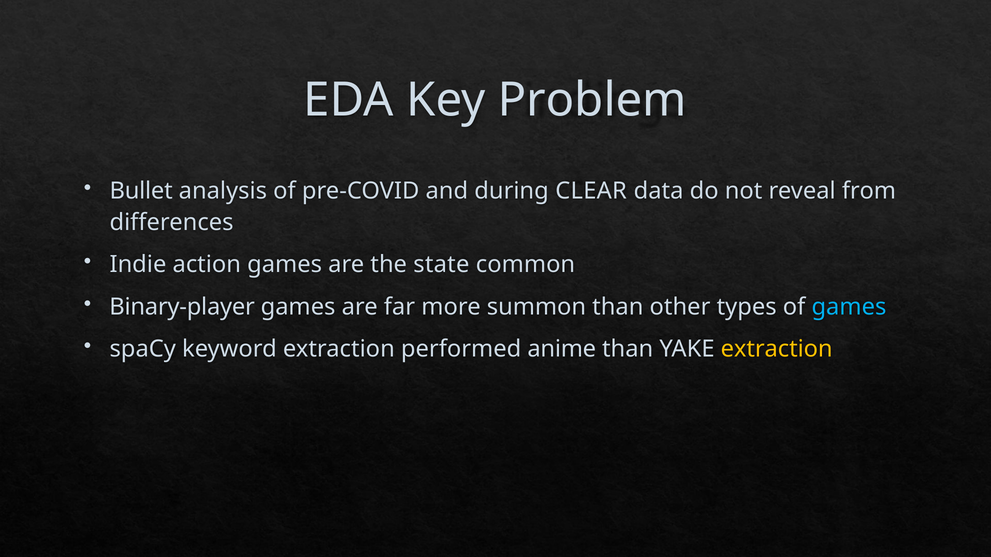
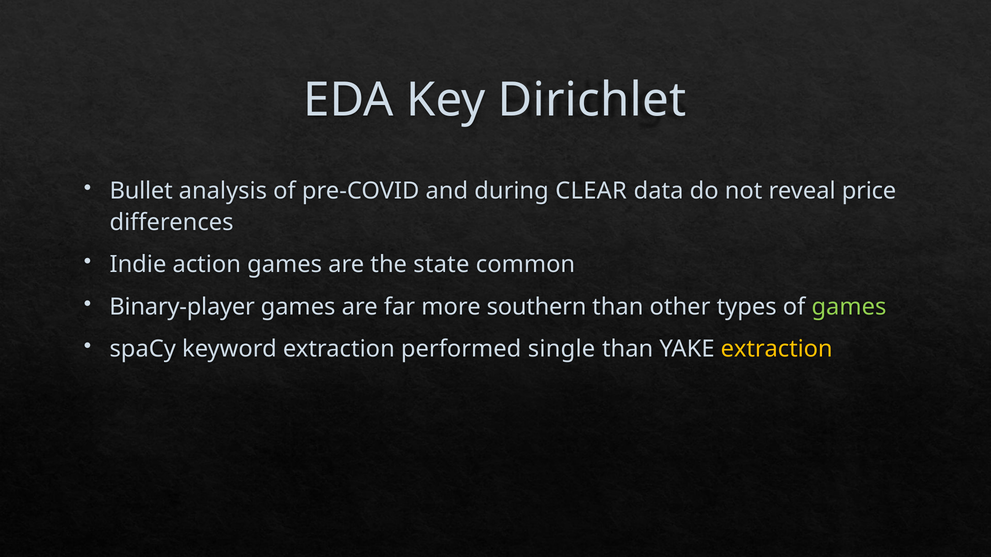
Problem: Problem -> Dirichlet
from: from -> price
summon: summon -> southern
games at (849, 307) colour: light blue -> light green
anime: anime -> single
